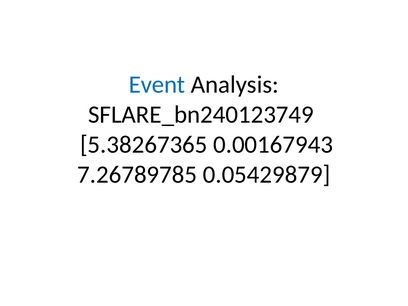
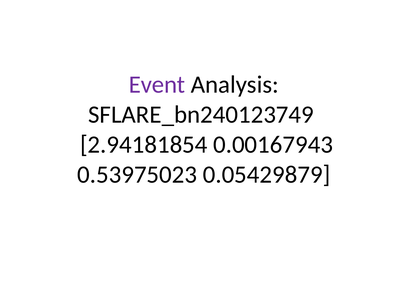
Event colour: blue -> purple
5.38267365: 5.38267365 -> 2.94181854
7.26789785: 7.26789785 -> 0.53975023
